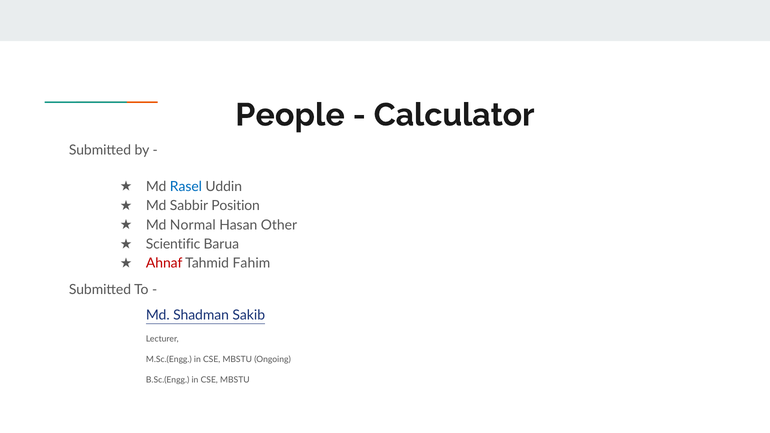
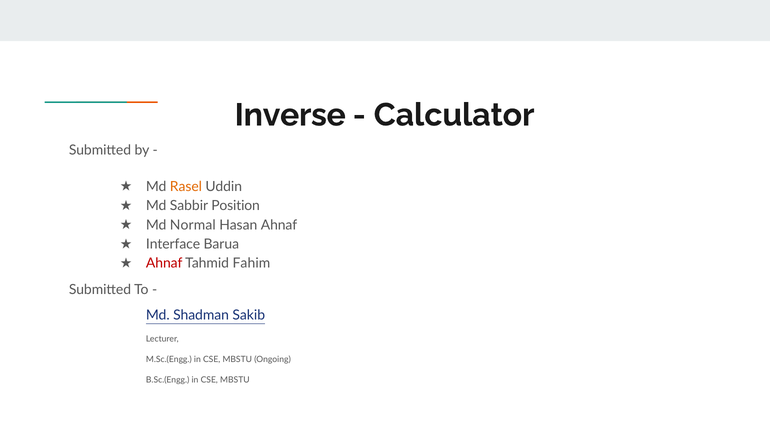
People: People -> Inverse
Rasel colour: blue -> orange
Hasan Other: Other -> Ahnaf
Scientific: Scientific -> Interface
